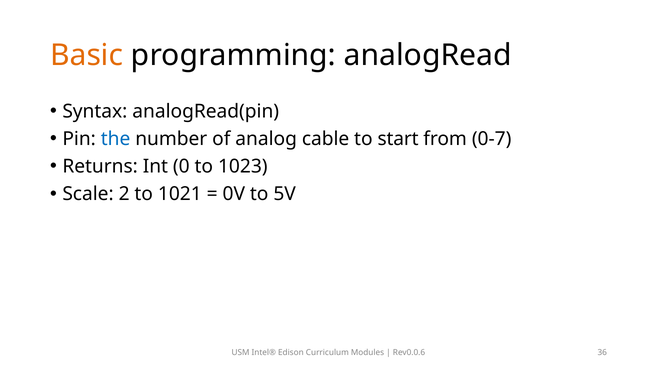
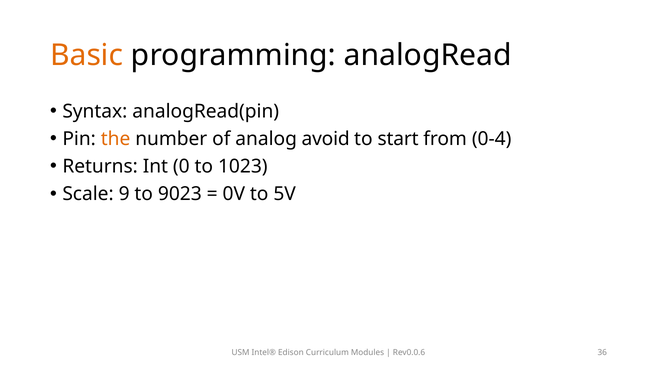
the colour: blue -> orange
cable: cable -> avoid
0-7: 0-7 -> 0-4
2: 2 -> 9
1021: 1021 -> 9023
